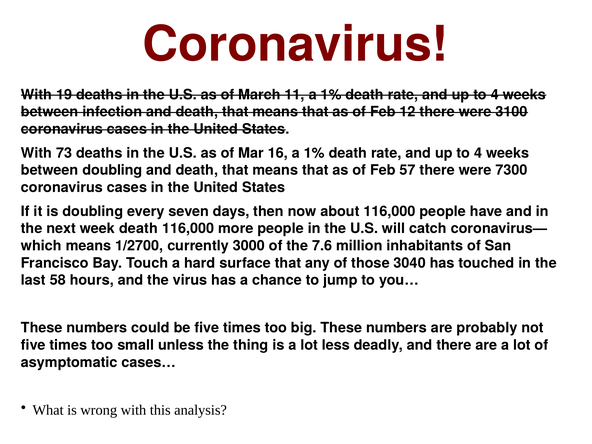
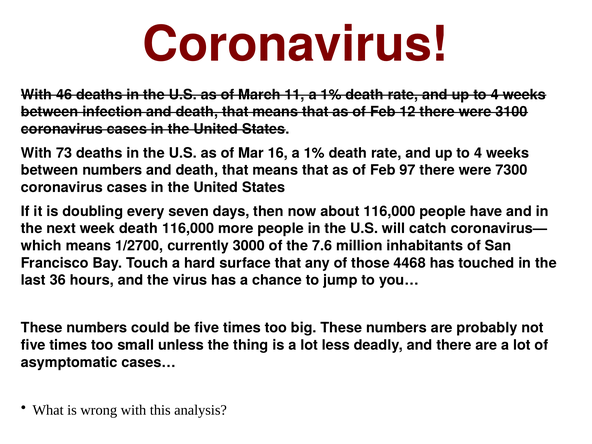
19: 19 -> 46
between doubling: doubling -> numbers
57: 57 -> 97
3040: 3040 -> 4468
58: 58 -> 36
